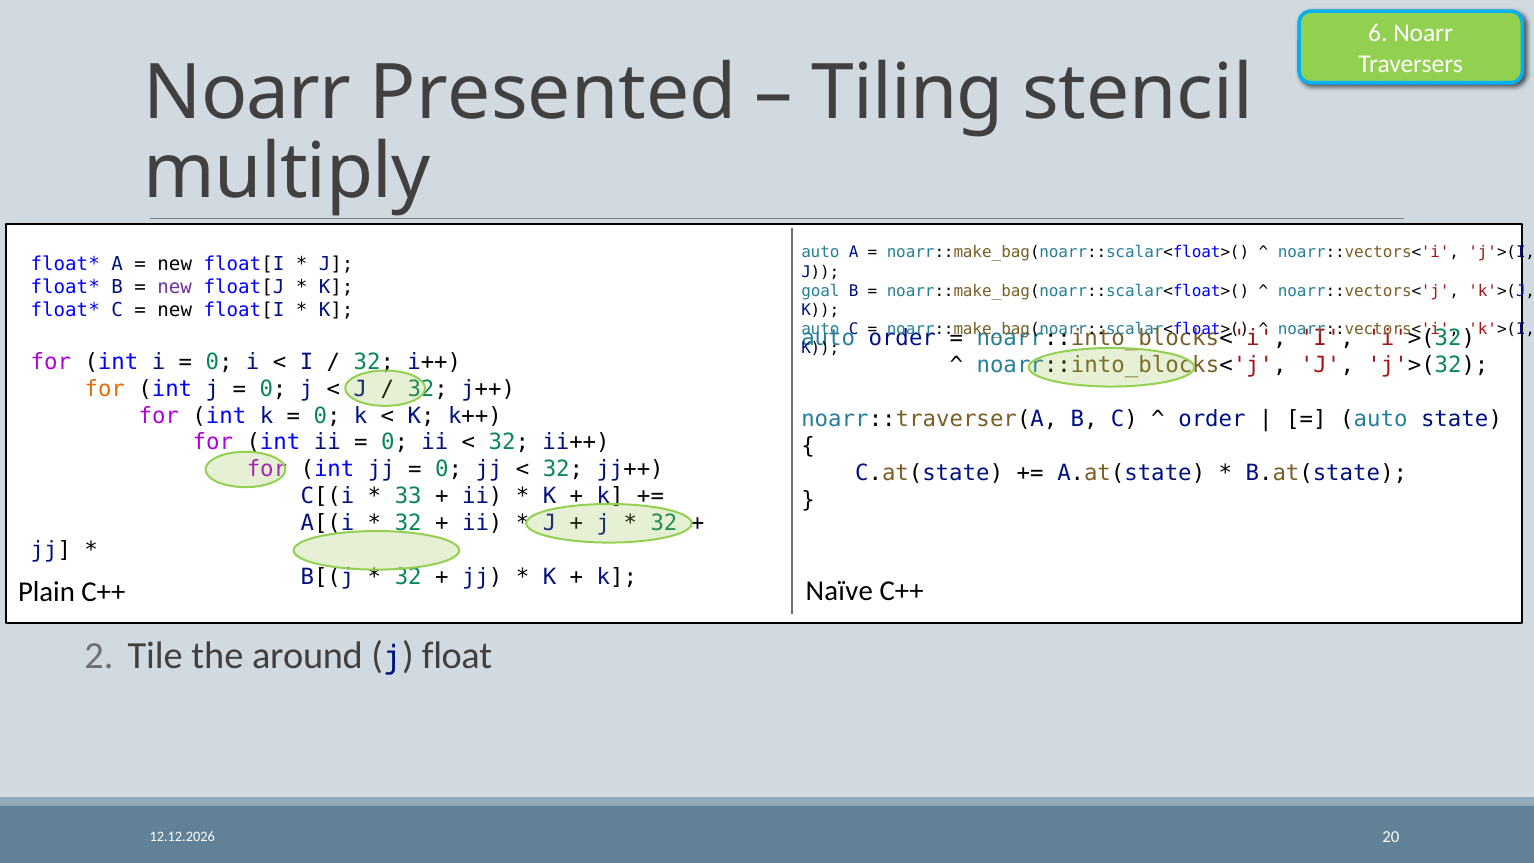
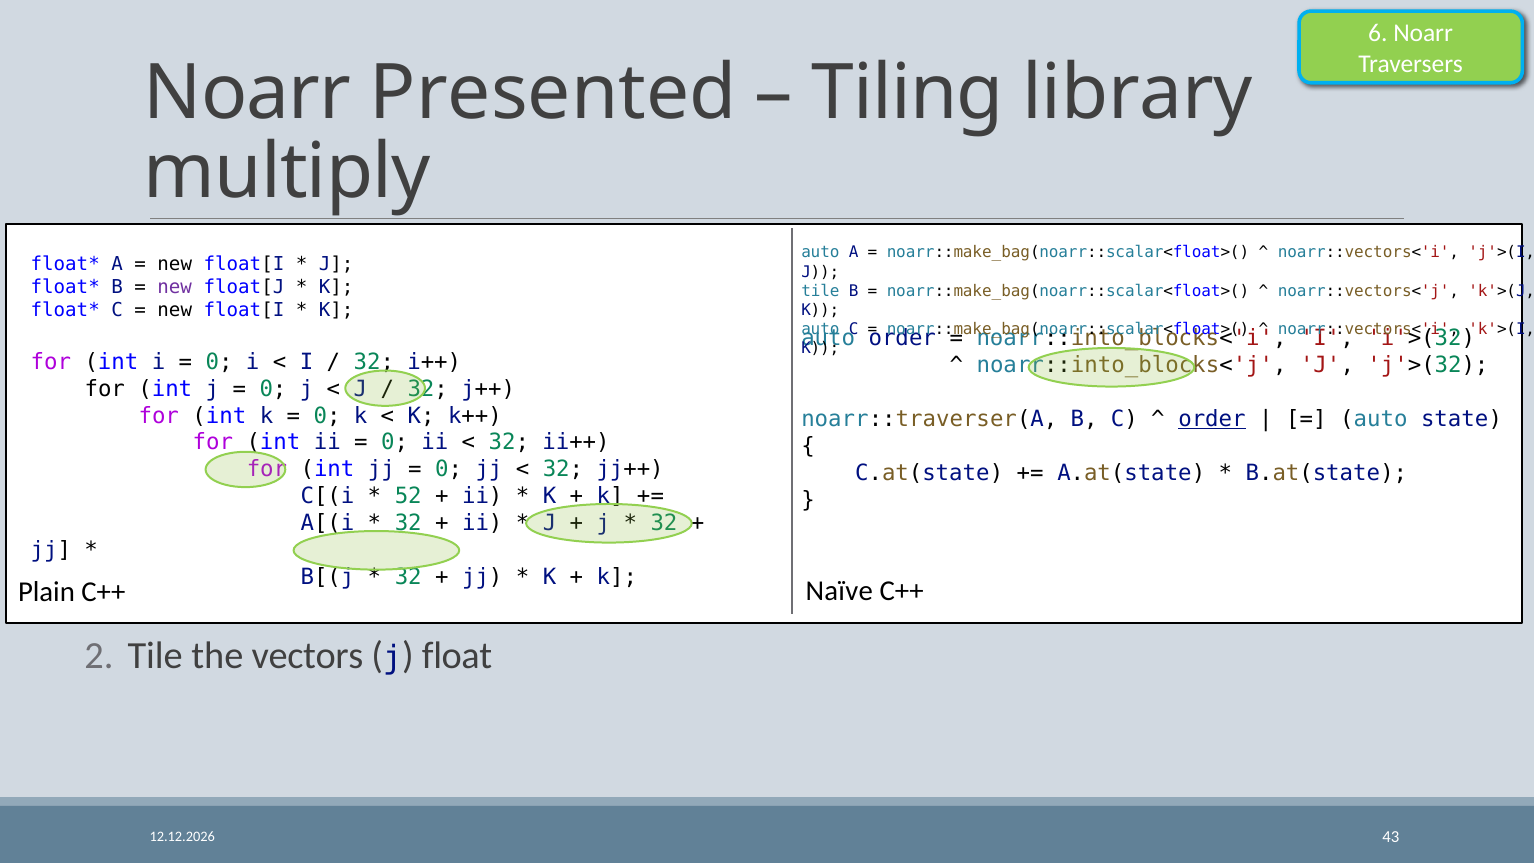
stencil: stencil -> library
goal at (820, 291): goal -> tile
for at (105, 389) colour: orange -> black
order at (1212, 419) underline: none -> present
33: 33 -> 52
around: around -> vectors
20: 20 -> 43
